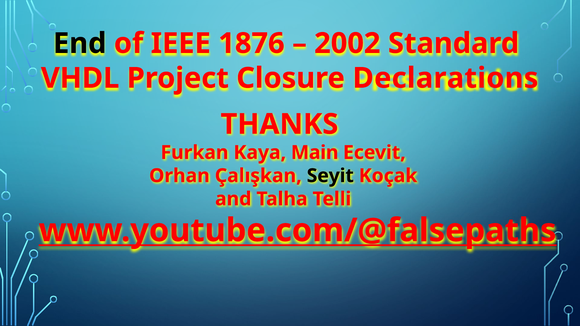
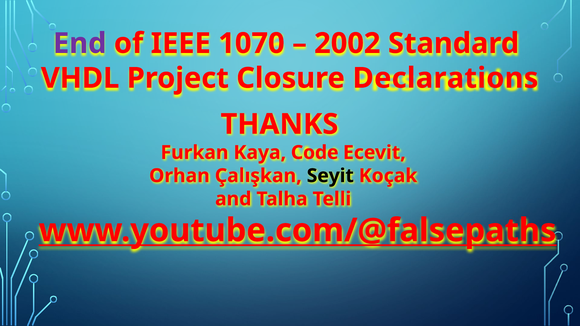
End colour: black -> purple
1876: 1876 -> 1070
Main: Main -> Code
